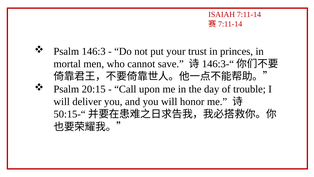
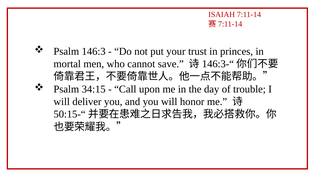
20:15: 20:15 -> 34:15
